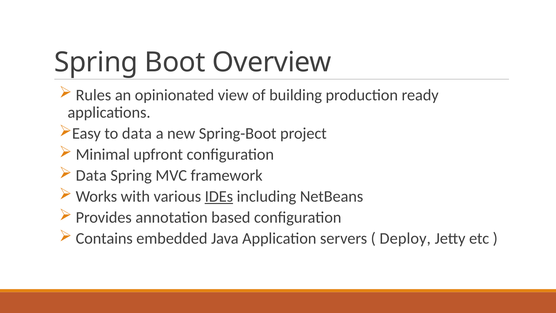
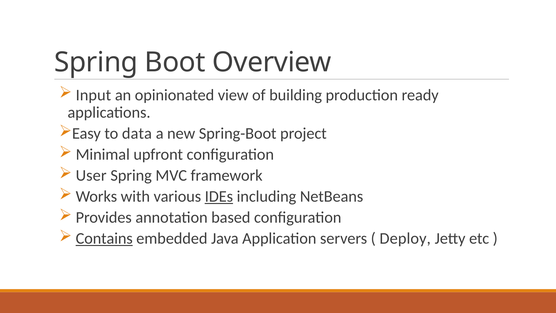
Rules: Rules -> Input
Data at (91, 175): Data -> User
Contains underline: none -> present
